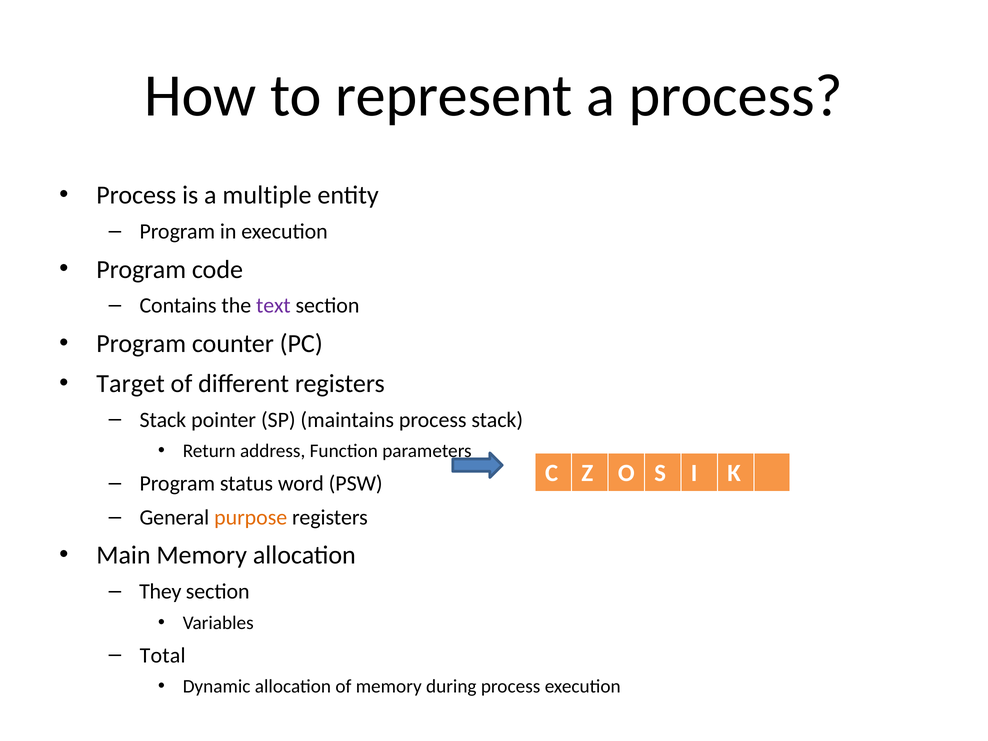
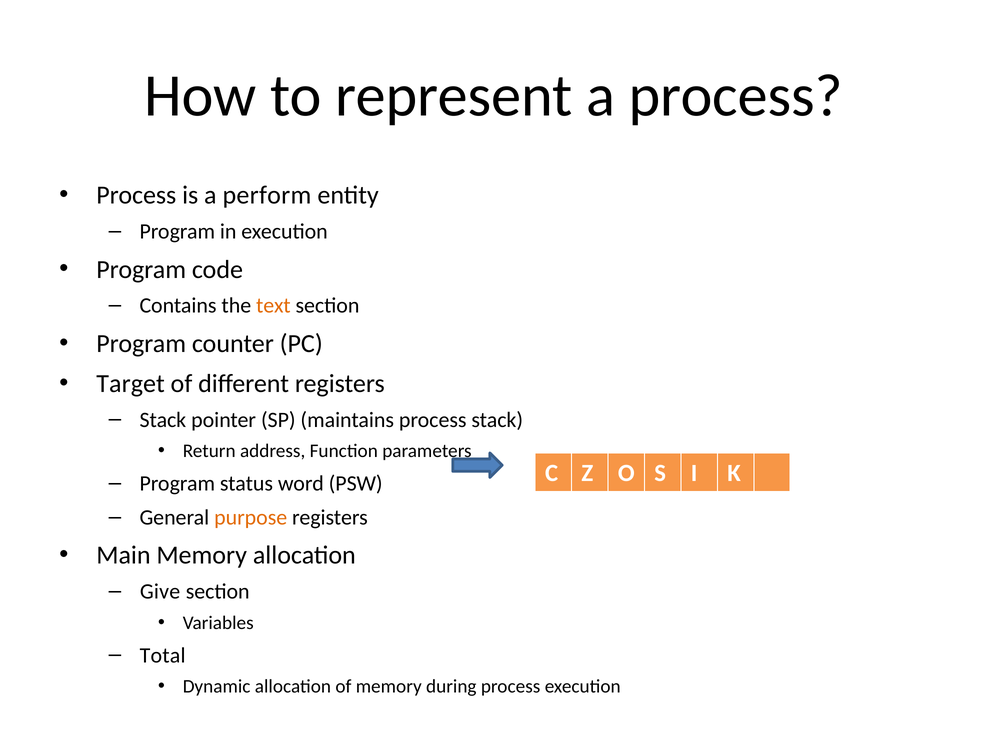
multiple: multiple -> perform
text colour: purple -> orange
They: They -> Give
